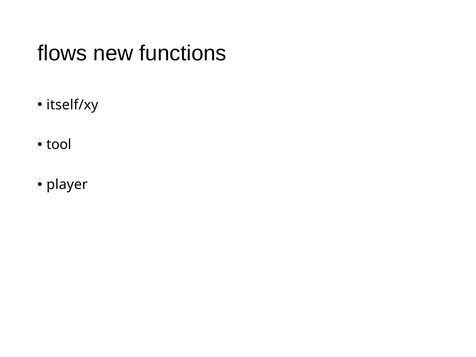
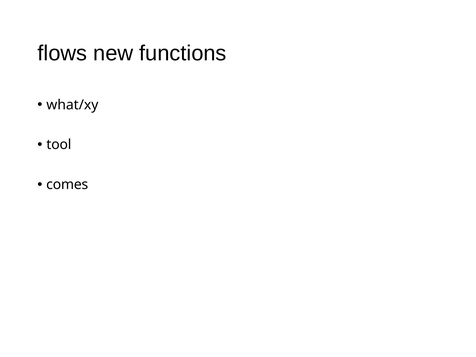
itself/xy: itself/xy -> what/xy
player: player -> comes
